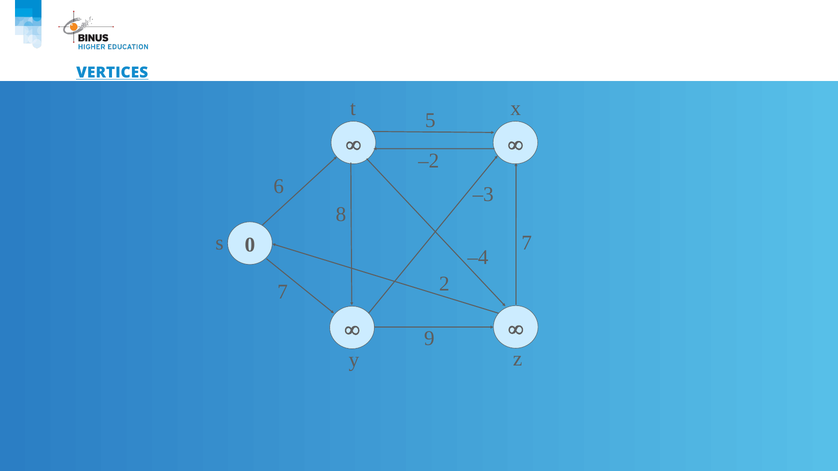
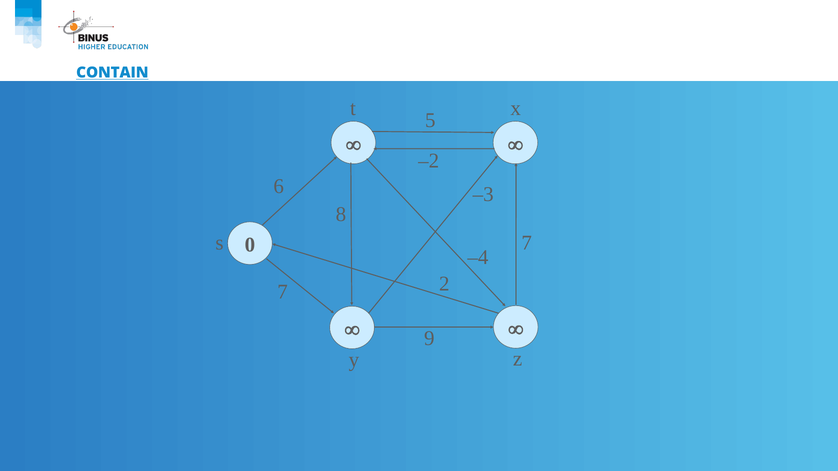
VERTICES: VERTICES -> CONTAIN
